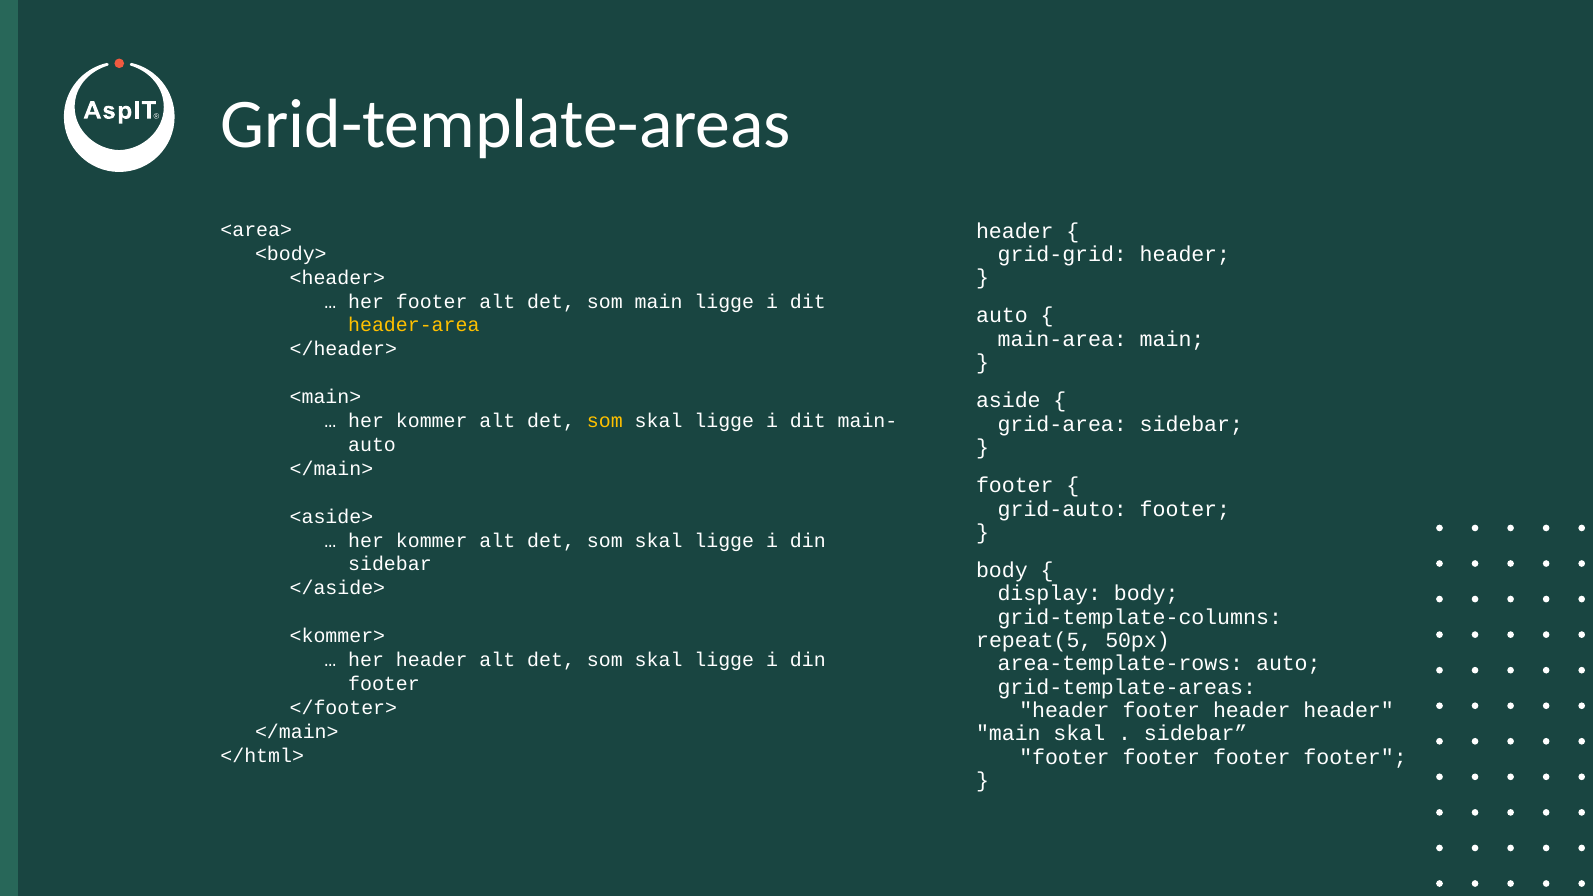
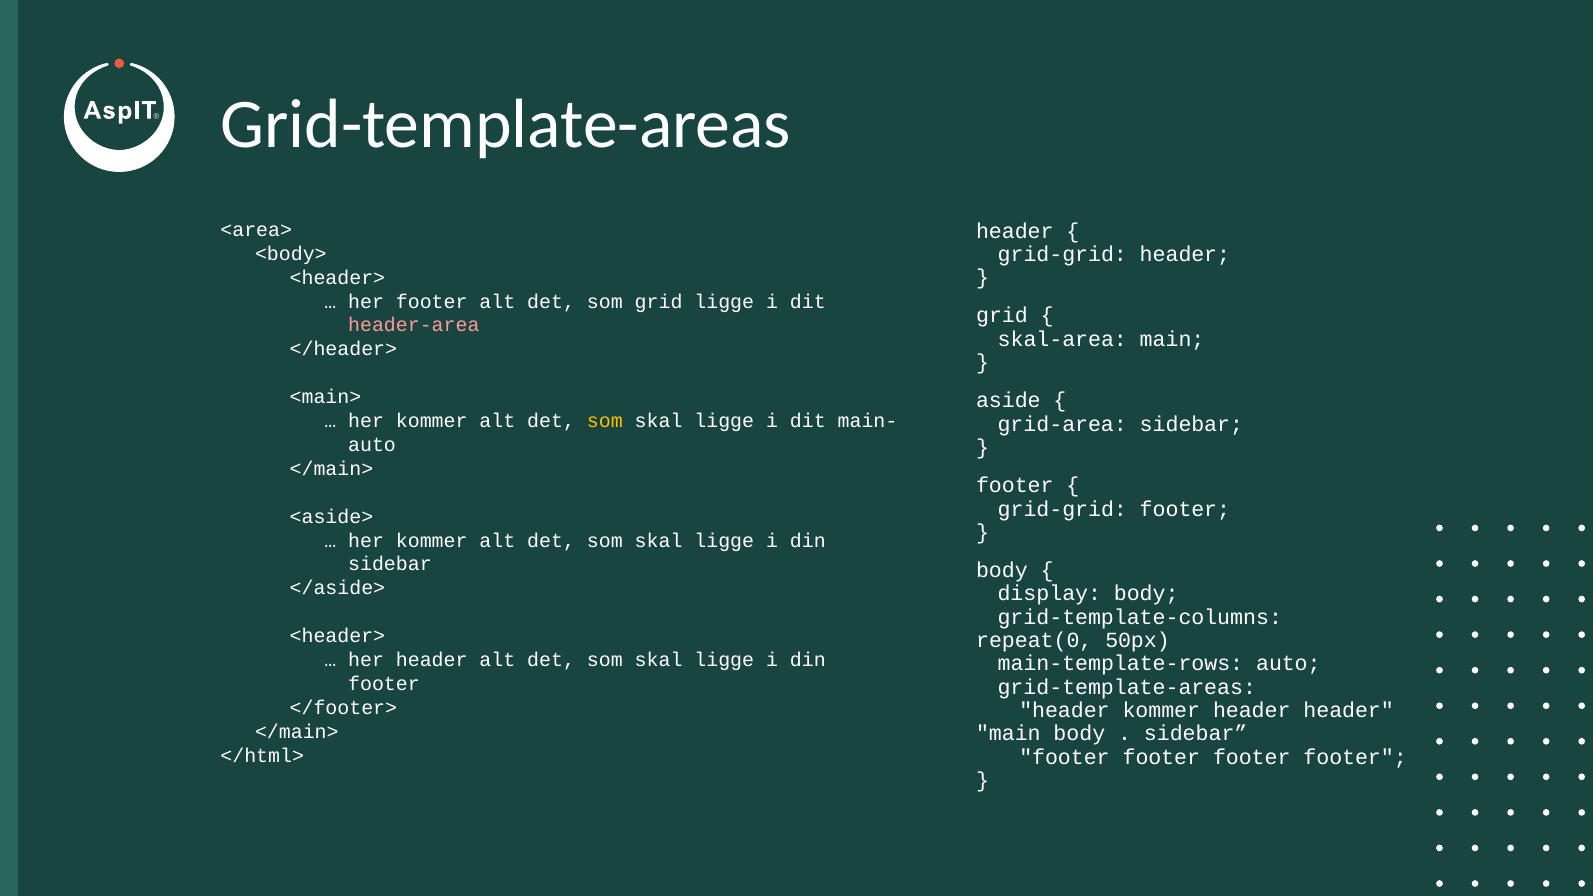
som main: main -> grid
auto at (1002, 316): auto -> grid
header-area colour: yellow -> pink
main-area: main-area -> skal-area
grid-auto at (1062, 509): grid-auto -> grid-grid
<kommer> at (337, 636): <kommer> -> <header>
repeat(5: repeat(5 -> repeat(0
area-template-rows: area-template-rows -> main-template-rows
header footer: footer -> kommer
main skal: skal -> body
